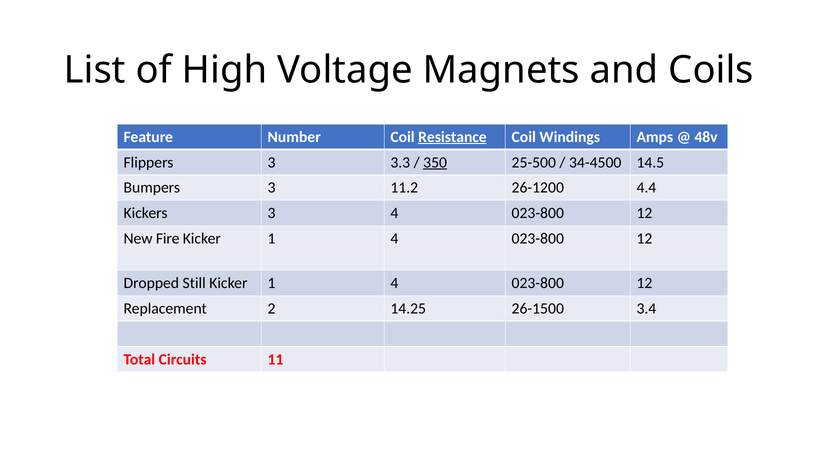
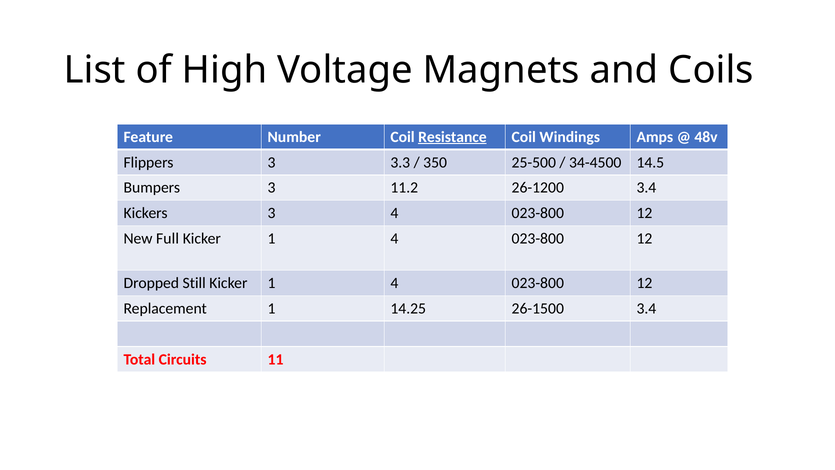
350 underline: present -> none
26-1200 4.4: 4.4 -> 3.4
Fire: Fire -> Full
Replacement 2: 2 -> 1
